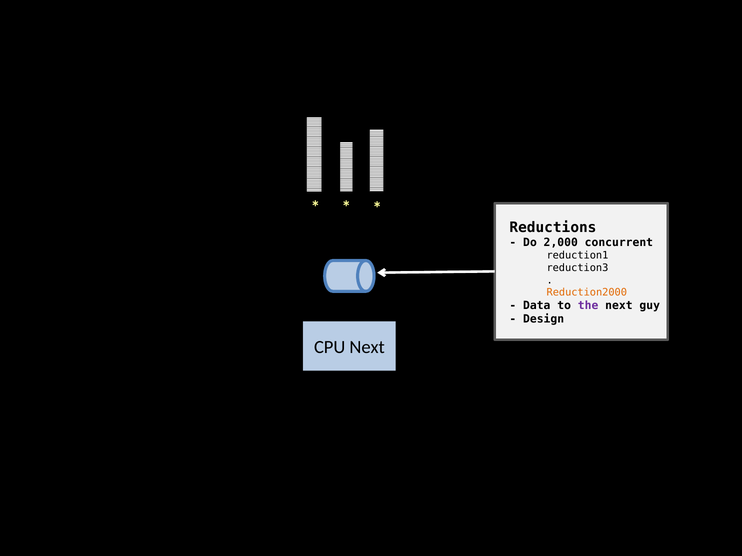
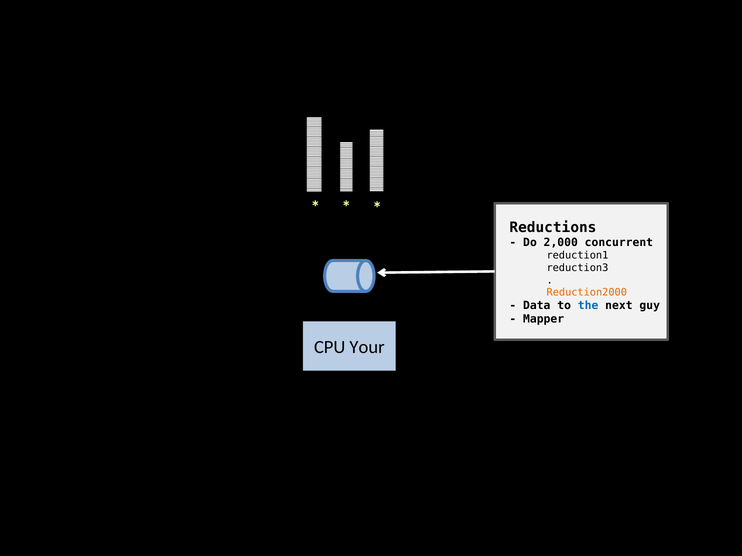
the colour: purple -> blue
Design: Design -> Mapper
CPU Next: Next -> Your
